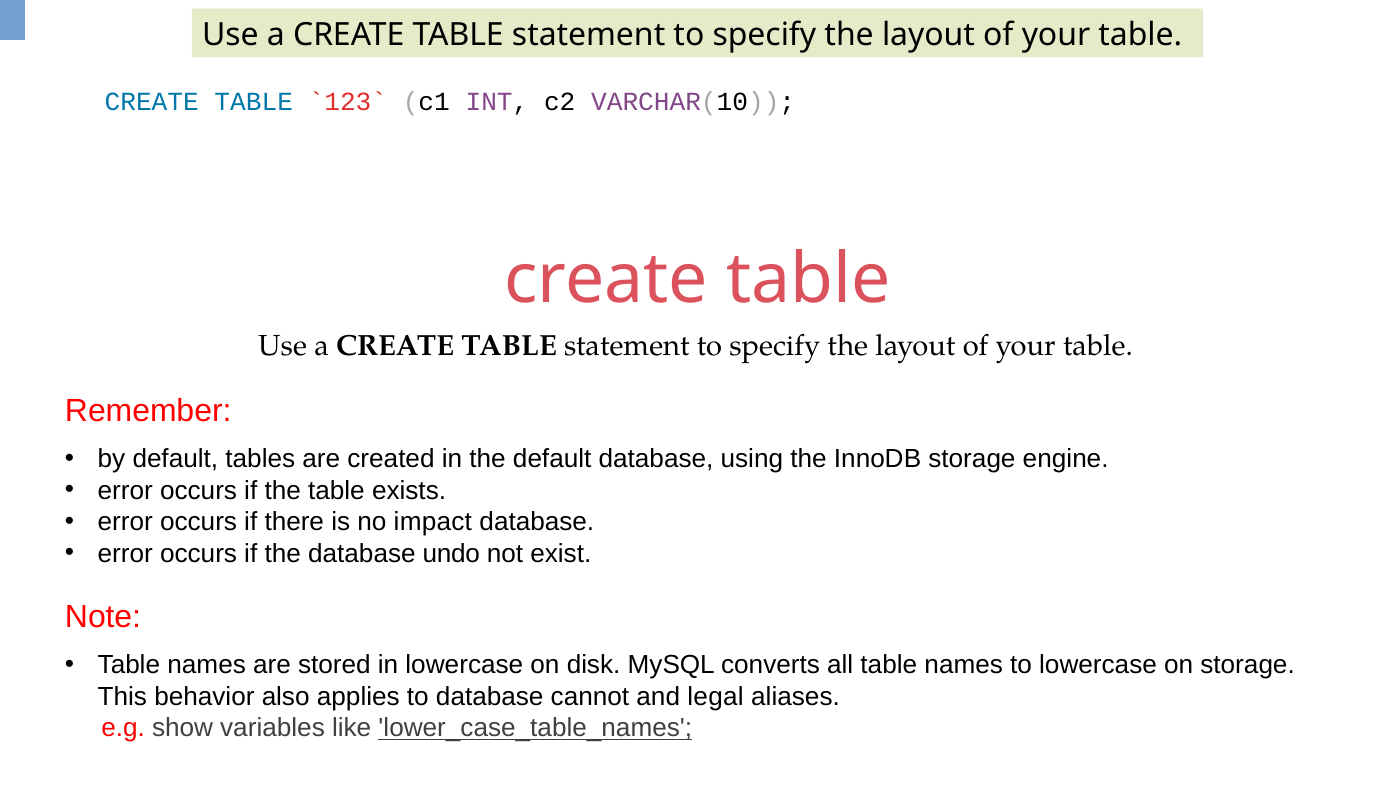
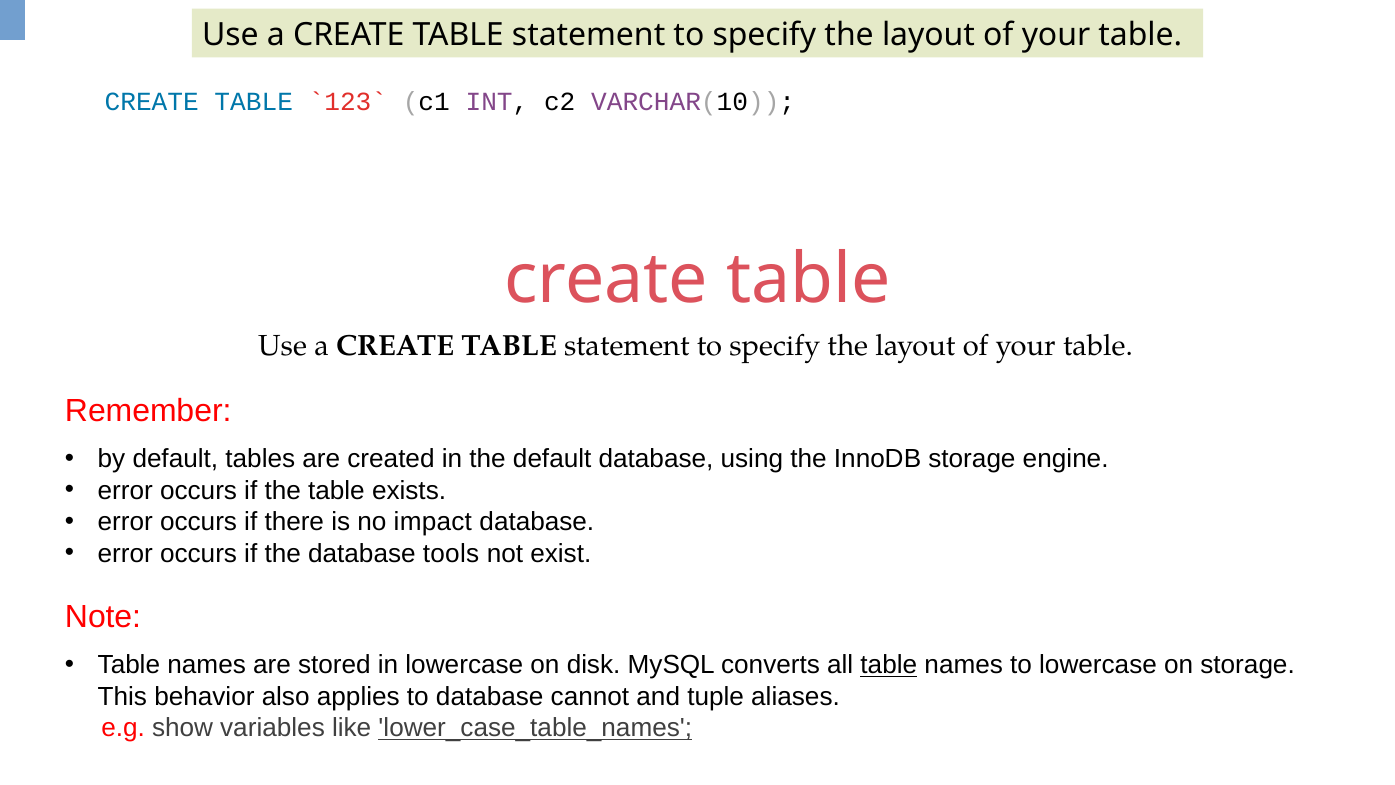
undo: undo -> tools
table at (889, 665) underline: none -> present
legal: legal -> tuple
